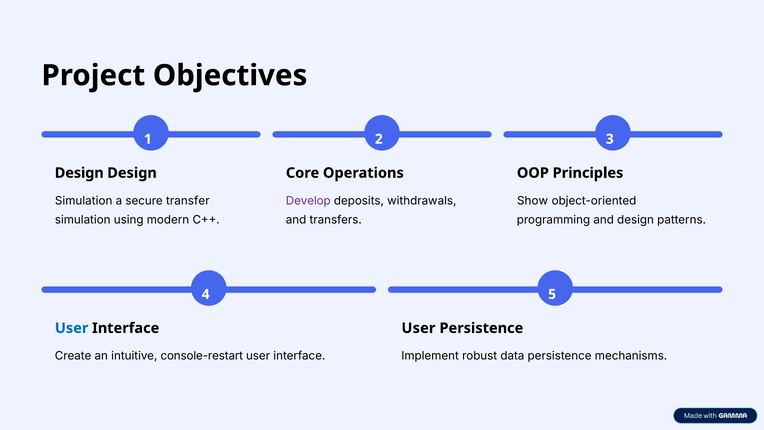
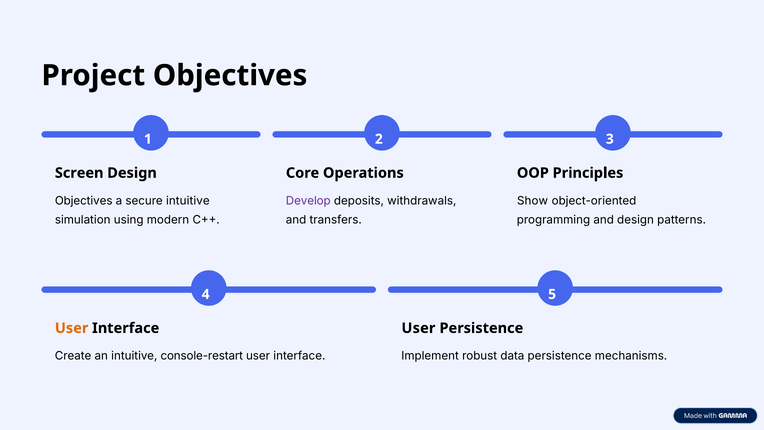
Design at (79, 173): Design -> Screen
Simulation at (84, 201): Simulation -> Objectives
secure transfer: transfer -> intuitive
User at (72, 328) colour: blue -> orange
